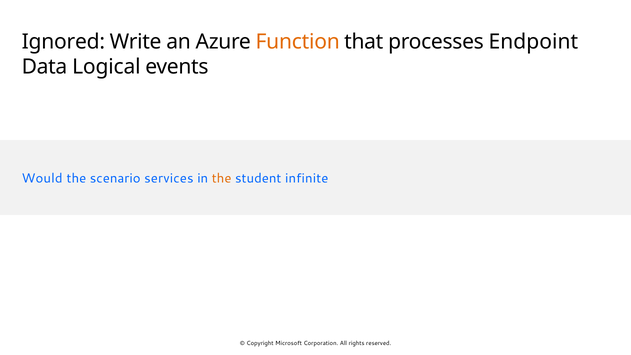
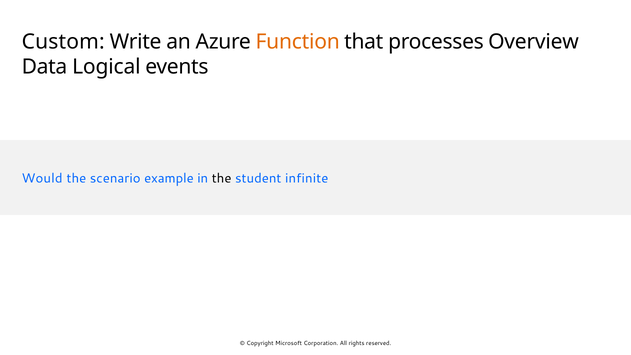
Ignored: Ignored -> Custom
Endpoint: Endpoint -> Overview
services: services -> example
the at (222, 178) colour: orange -> black
